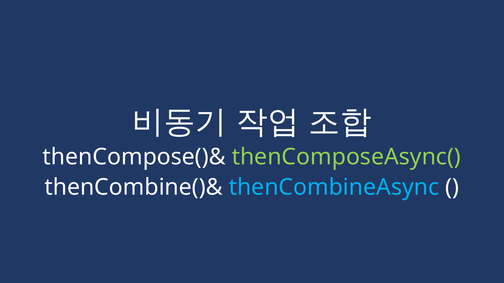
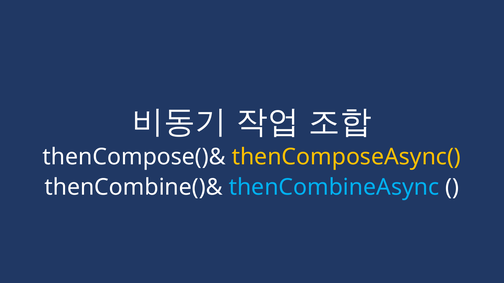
thenComposeAsync( colour: light green -> yellow
